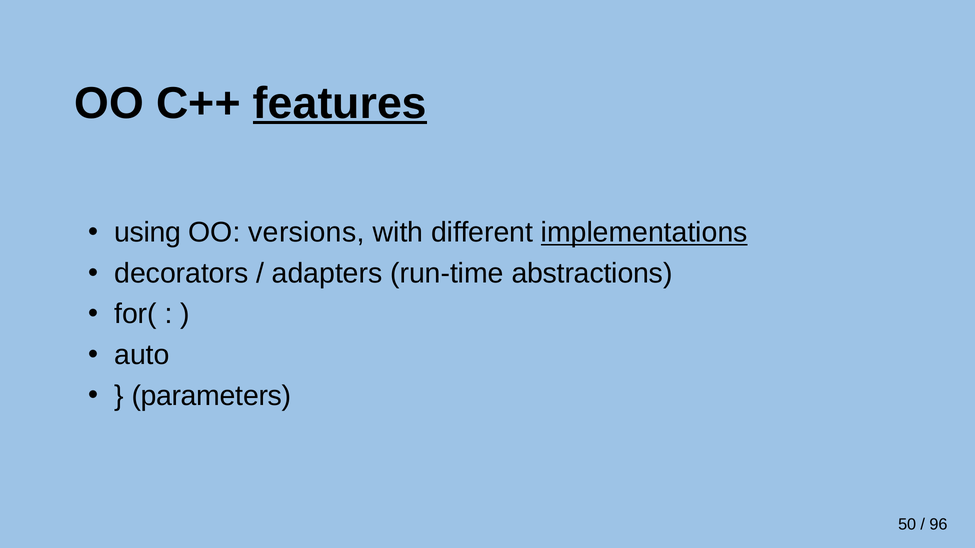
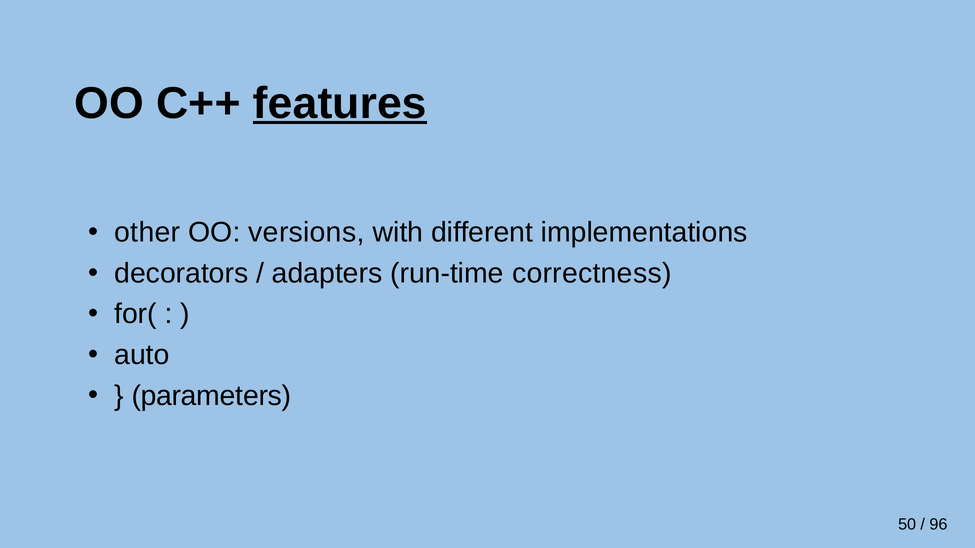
using: using -> other
implementations underline: present -> none
abstractions: abstractions -> correctness
